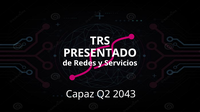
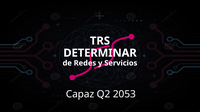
PRESENTADO: PRESENTADO -> DETERMINAR
2043: 2043 -> 2053
